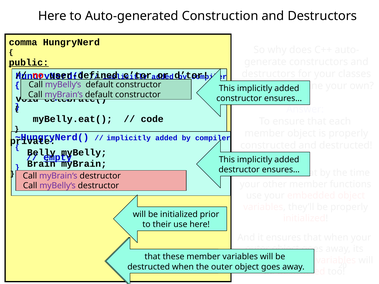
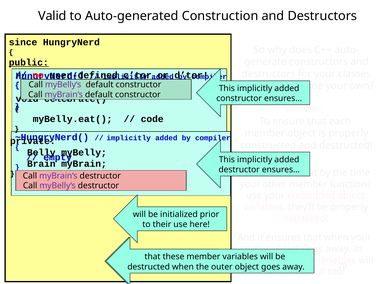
Here at (52, 16): Here -> Valid
comma: comma -> since
empty at (58, 158) underline: present -> none
